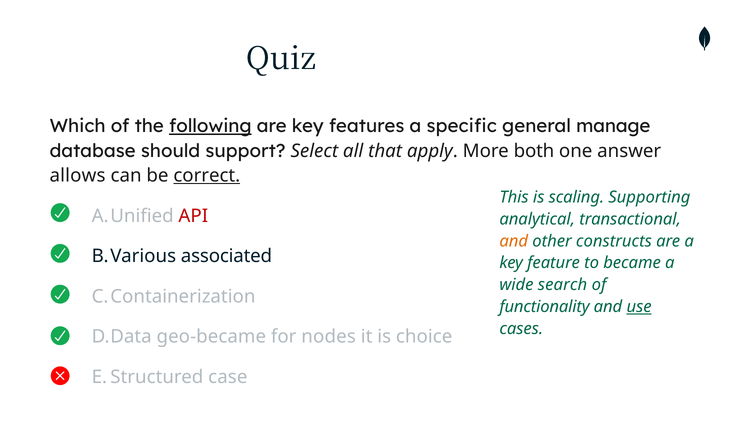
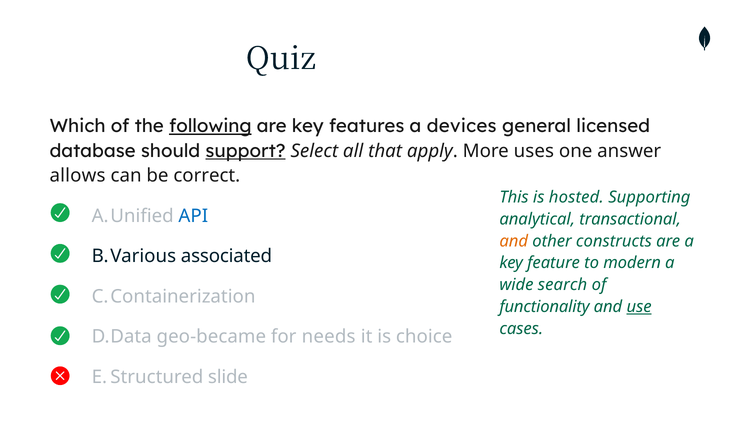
specific: specific -> devices
manage: manage -> licensed
support underline: none -> present
both: both -> uses
correct underline: present -> none
scaling: scaling -> hosted
API colour: red -> blue
became: became -> modern
nodes: nodes -> needs
case: case -> slide
